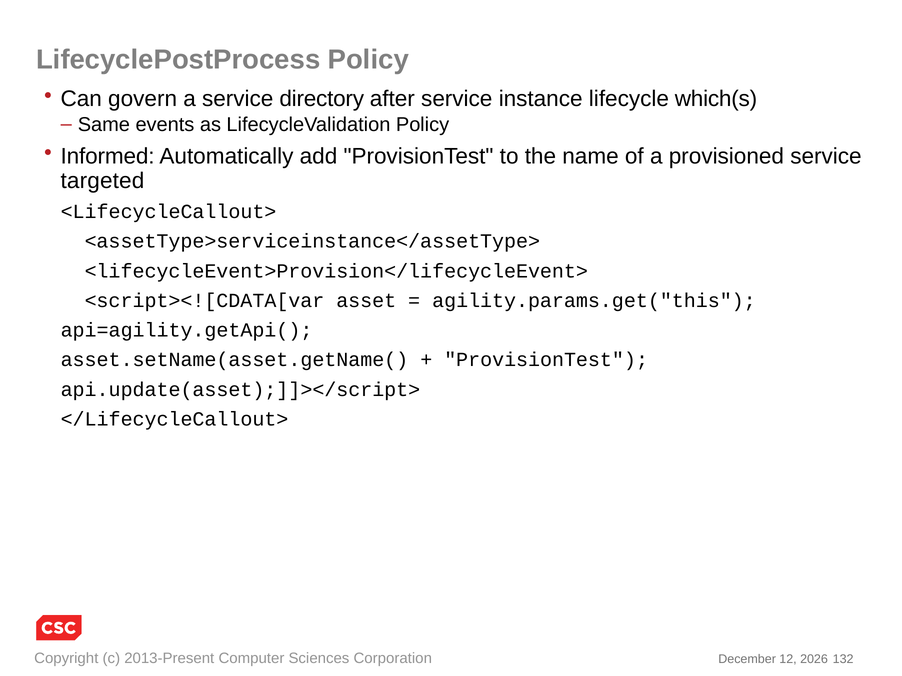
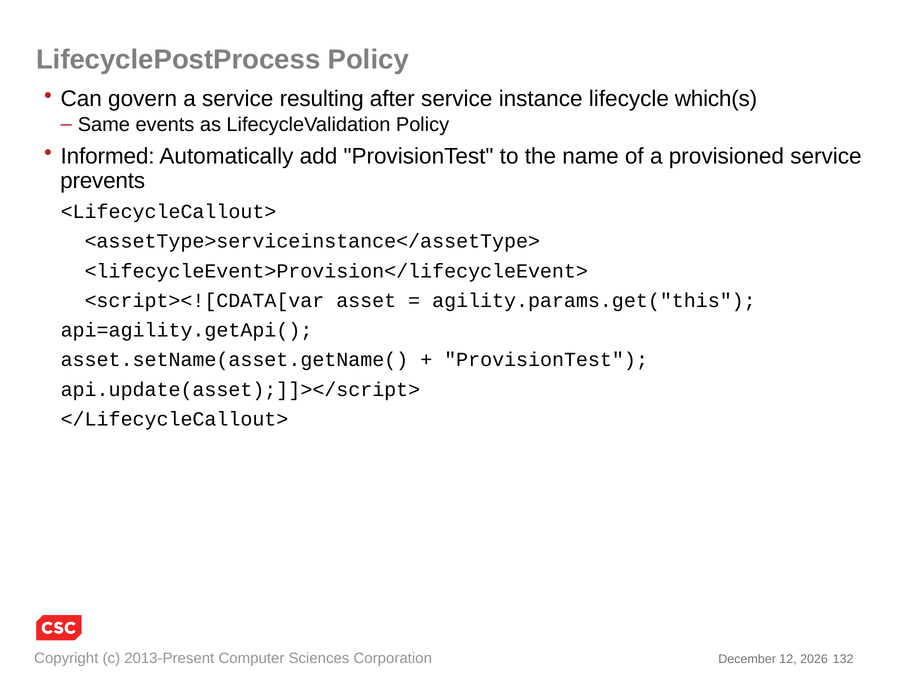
directory: directory -> resulting
targeted: targeted -> prevents
